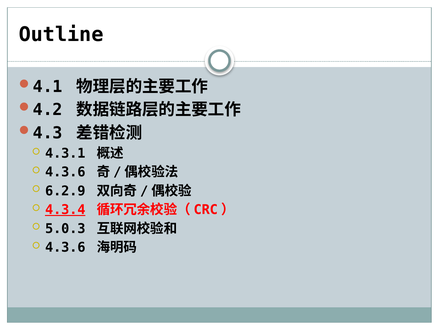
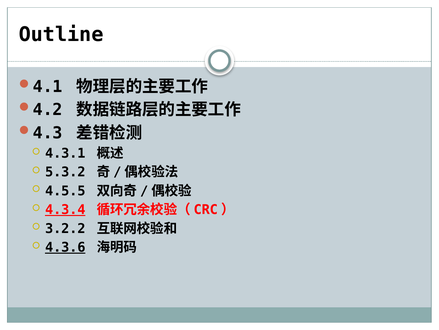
4.3.6 at (65, 172): 4.3.6 -> 5.3.2
6.2.9: 6.2.9 -> 4.5.5
5.0.3: 5.0.3 -> 3.2.2
4.3.6 at (65, 247) underline: none -> present
